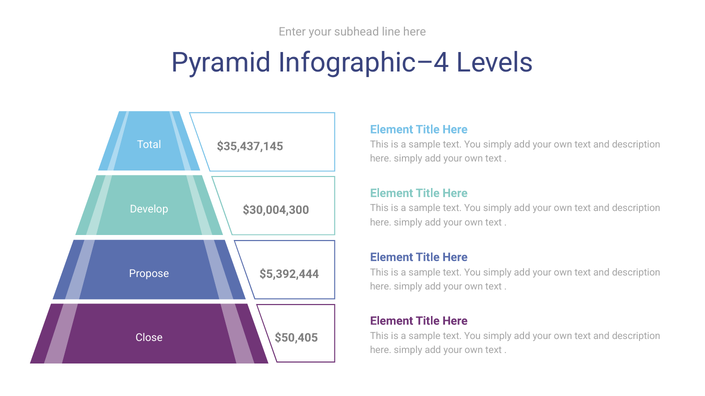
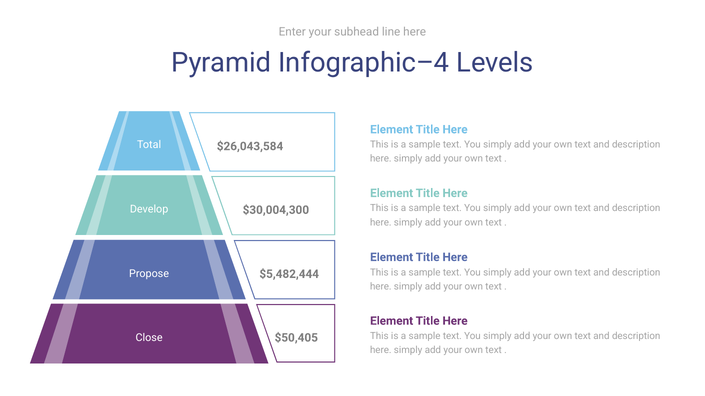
$35,437,145: $35,437,145 -> $26,043,584
$5,392,444: $5,392,444 -> $5,482,444
